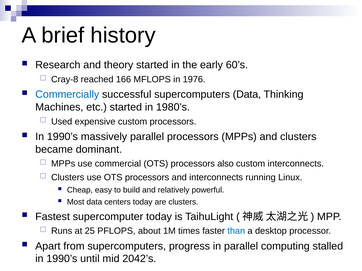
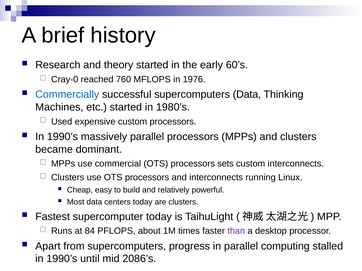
Cray-8: Cray-8 -> Cray-0
166: 166 -> 760
also: also -> sets
25: 25 -> 84
than colour: blue -> purple
2042’s: 2042’s -> 2086’s
